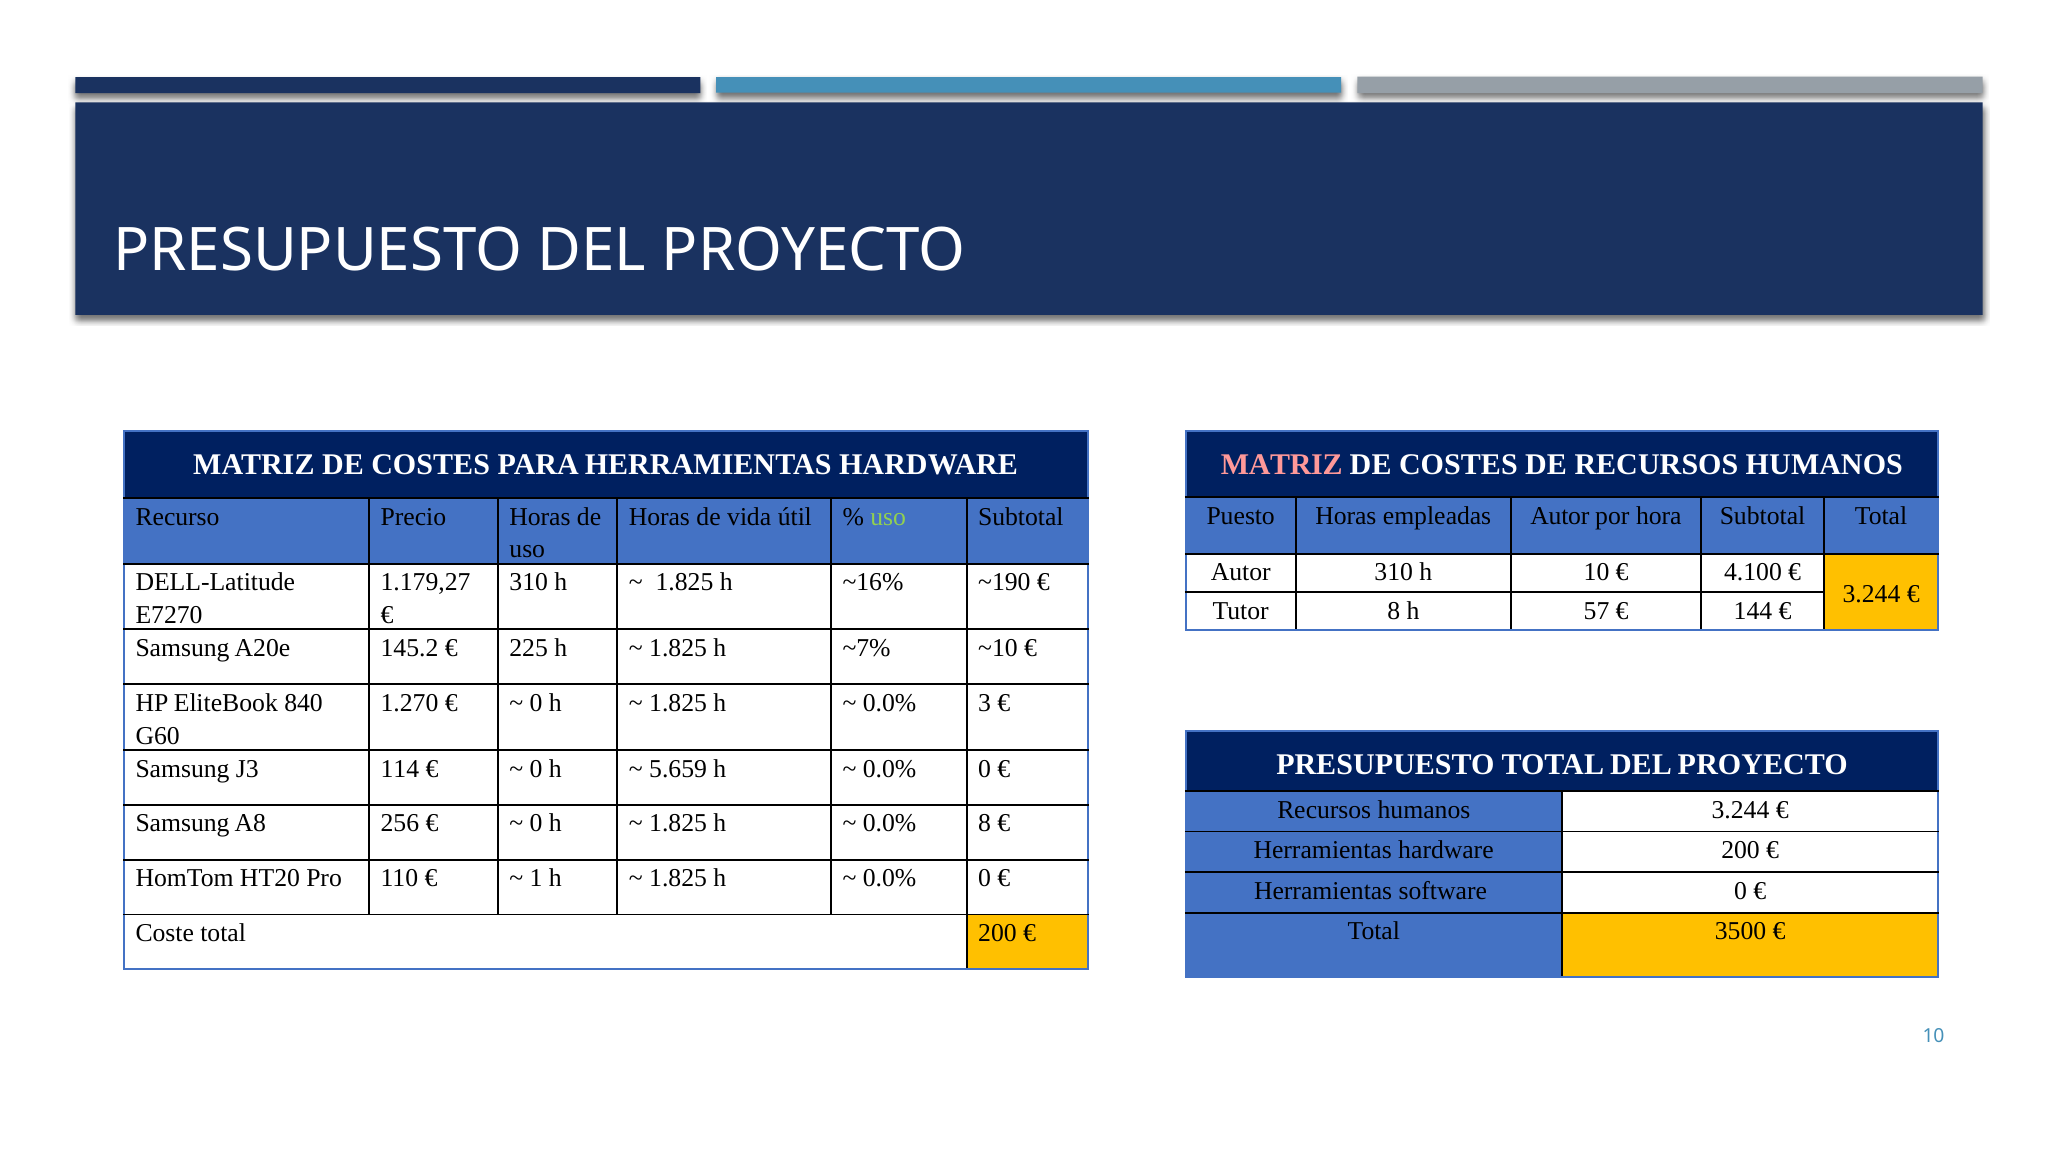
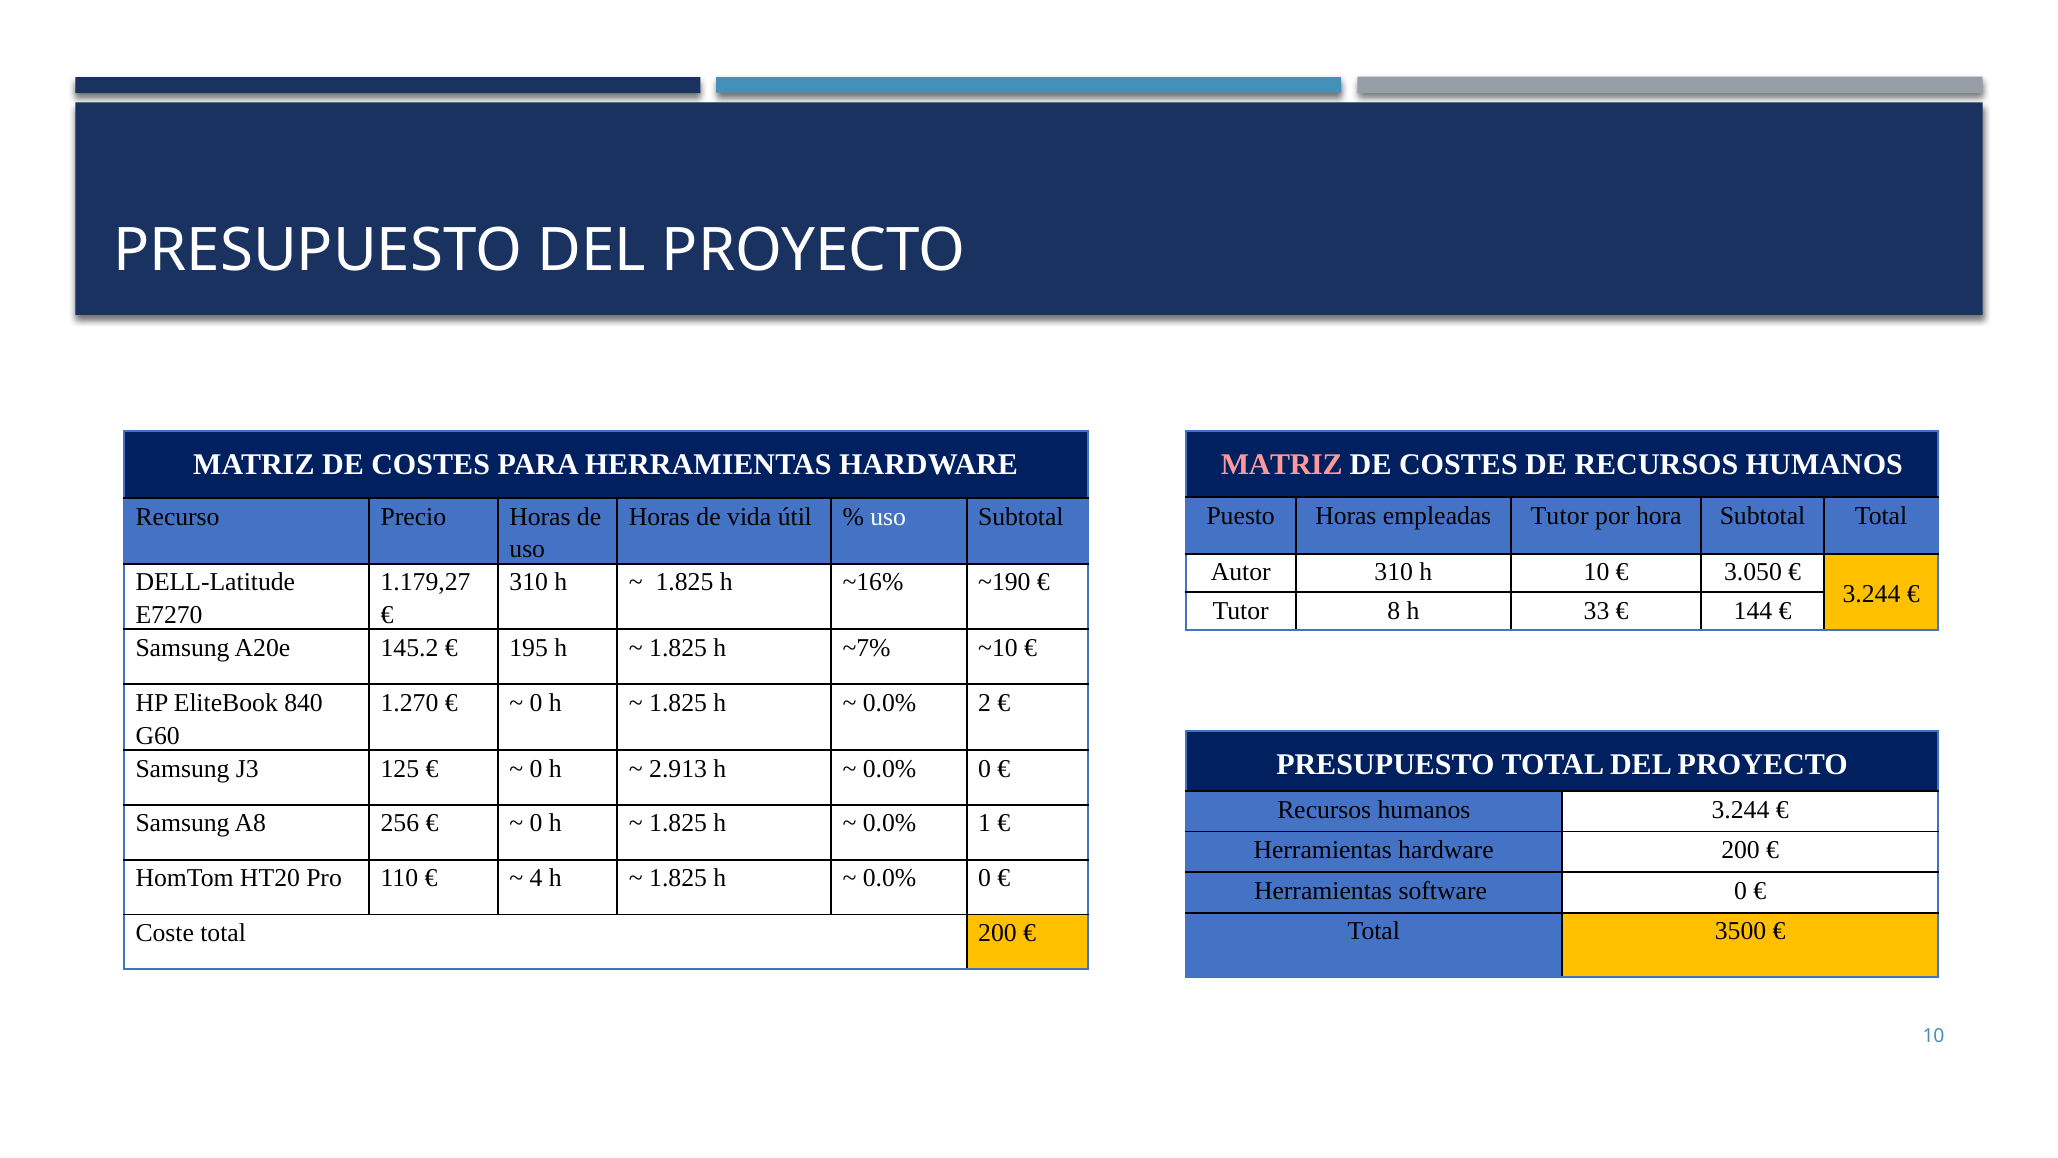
empleadas Autor: Autor -> Tutor
uso at (888, 516) colour: light green -> white
4.100: 4.100 -> 3.050
57: 57 -> 33
225: 225 -> 195
3: 3 -> 2
114: 114 -> 125
5.659: 5.659 -> 2.913
0.0% 8: 8 -> 1
1: 1 -> 4
